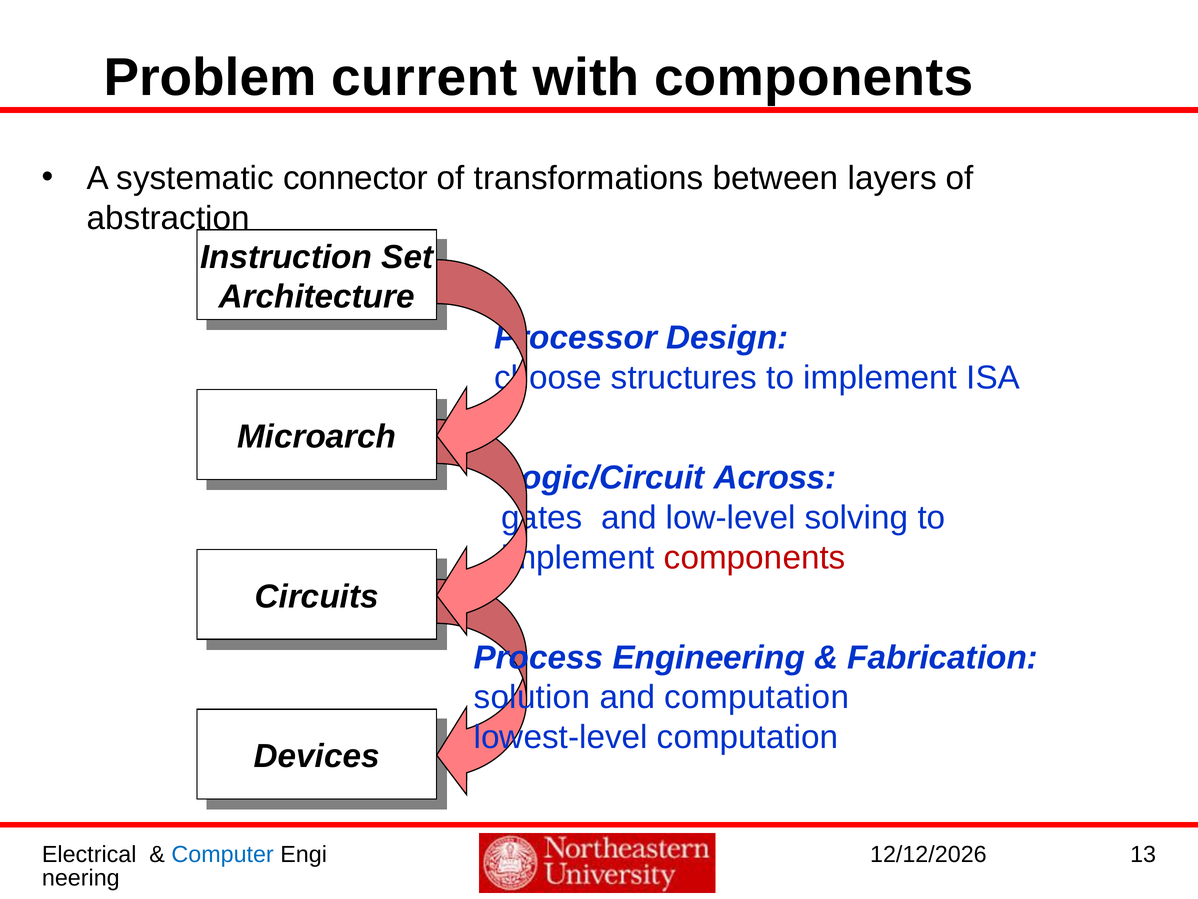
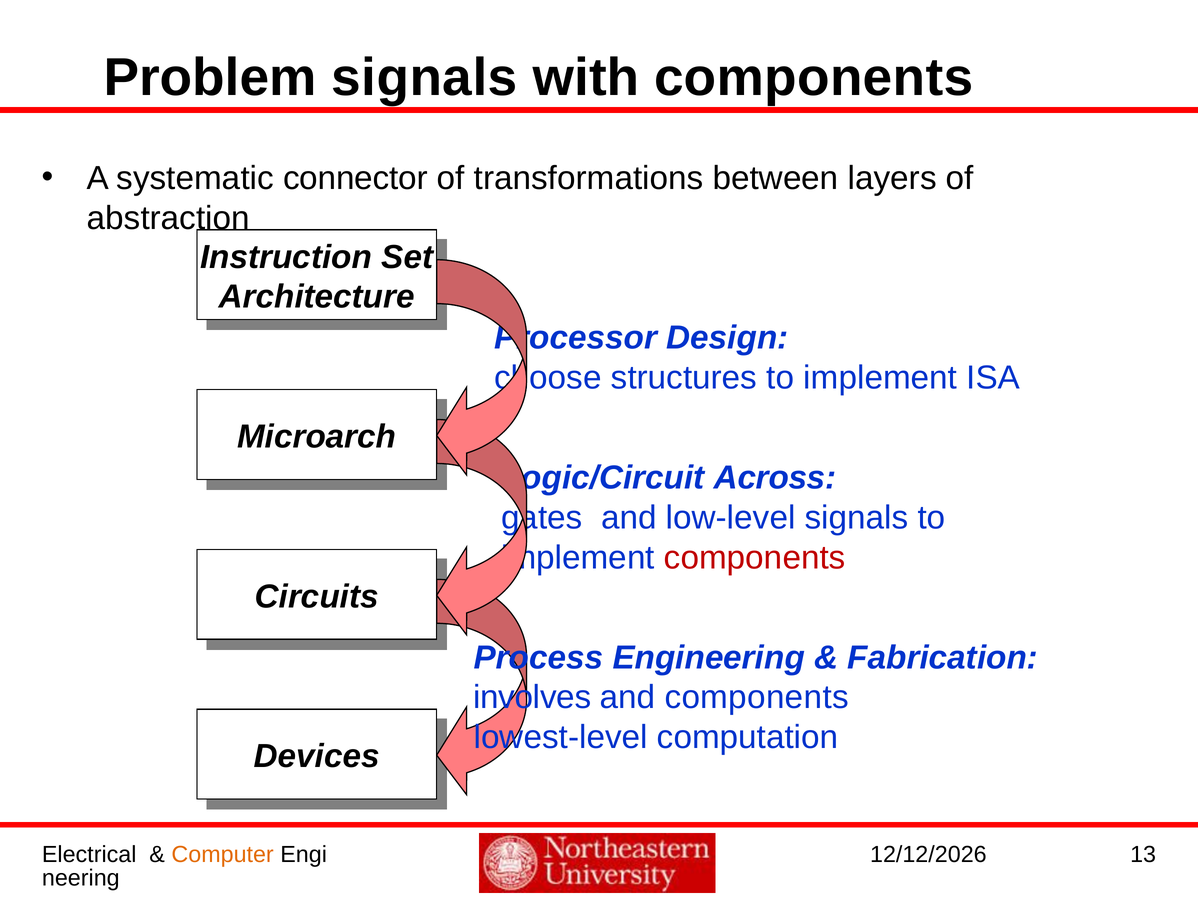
Problem current: current -> signals
low-level solving: solving -> signals
solution: solution -> involves
and computation: computation -> components
Computer colour: blue -> orange
